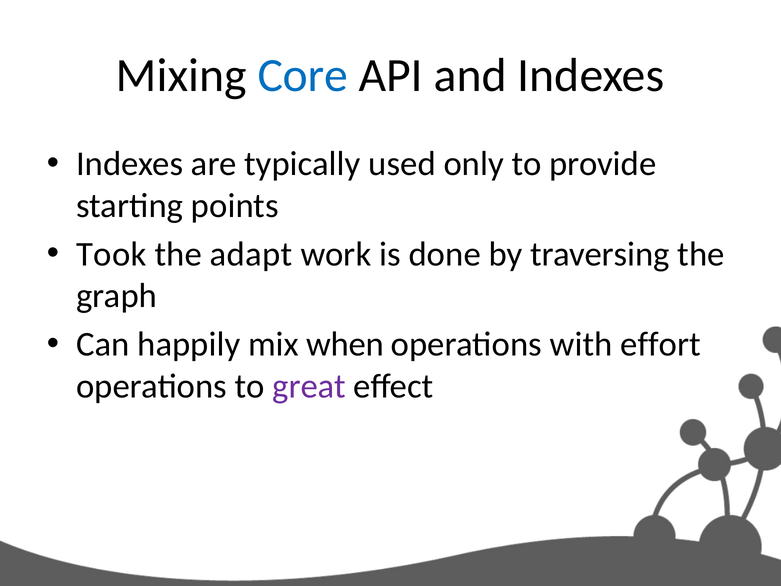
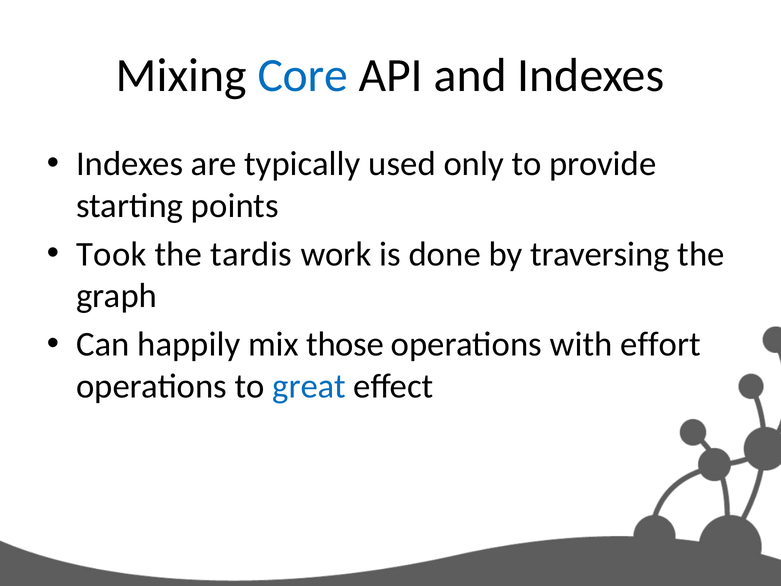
adapt: adapt -> tardis
when: when -> those
great colour: purple -> blue
